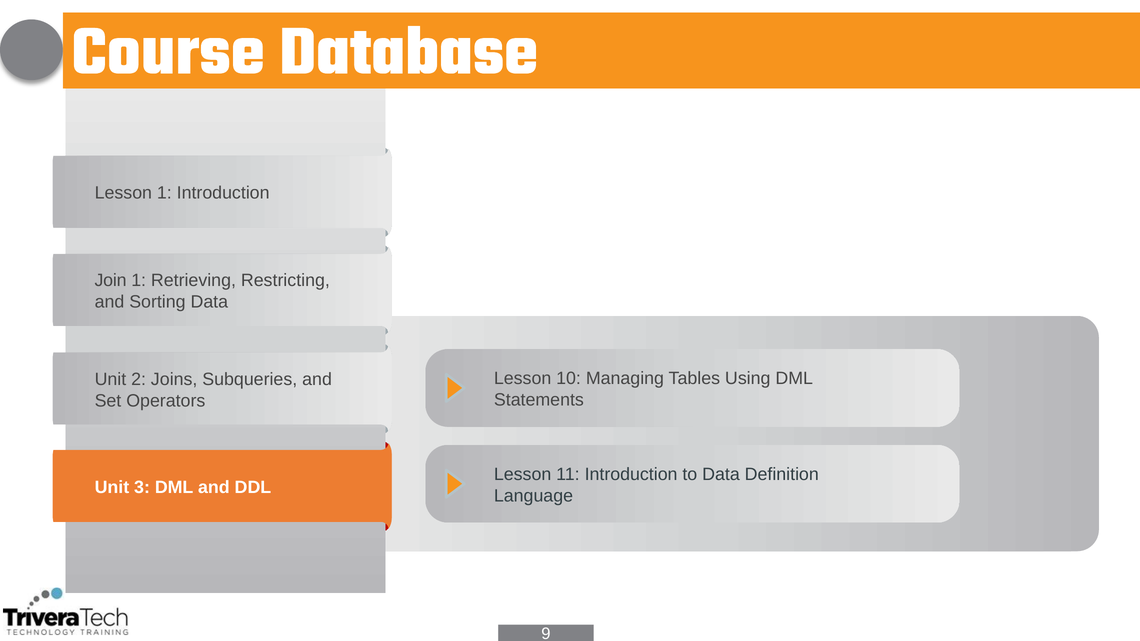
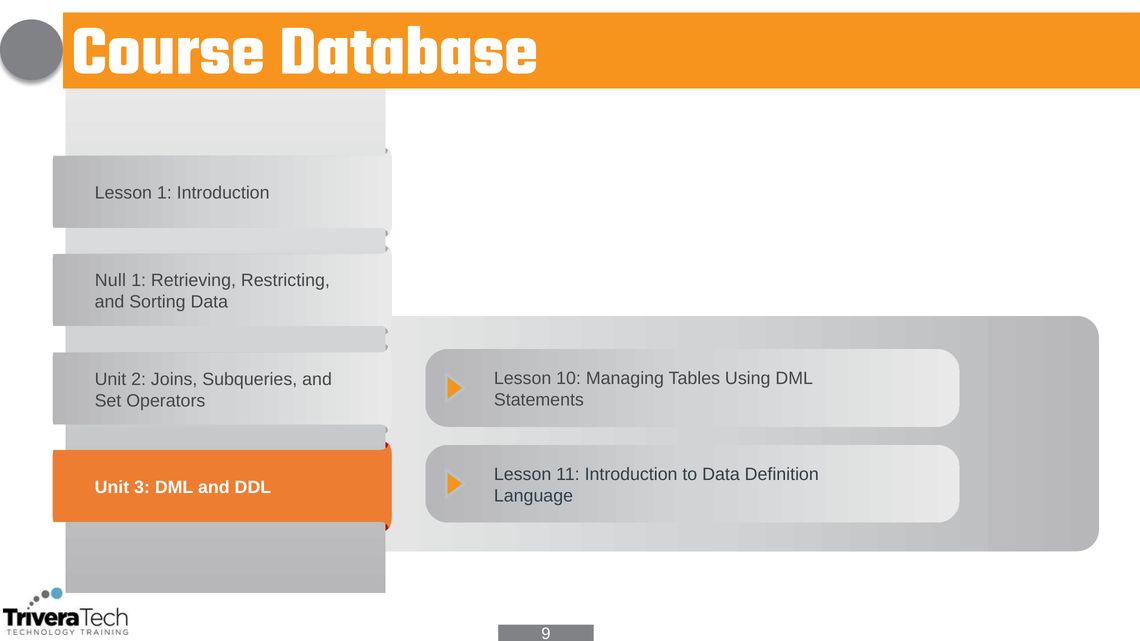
Join: Join -> Null
